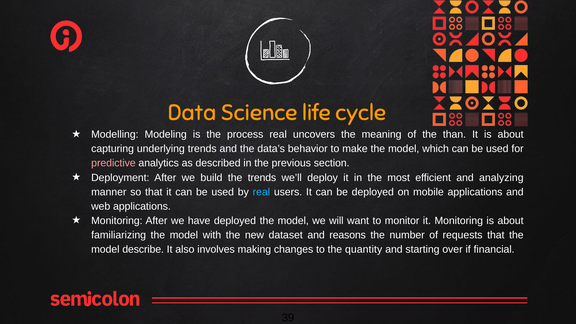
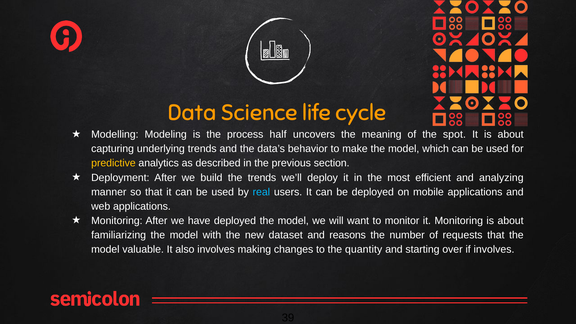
process real: real -> half
than: than -> spot
predictive colour: pink -> yellow
describe: describe -> valuable
if financial: financial -> involves
